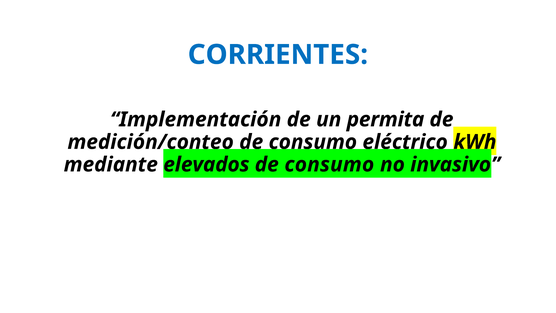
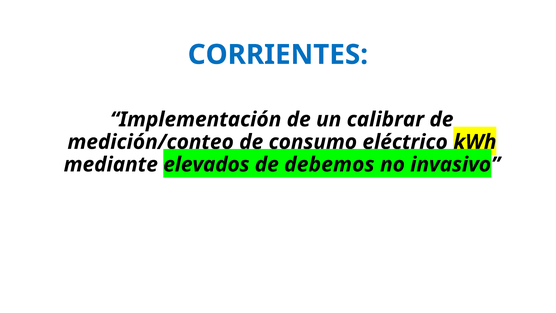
permita: permita -> calibrar
consumo at (329, 164): consumo -> debemos
